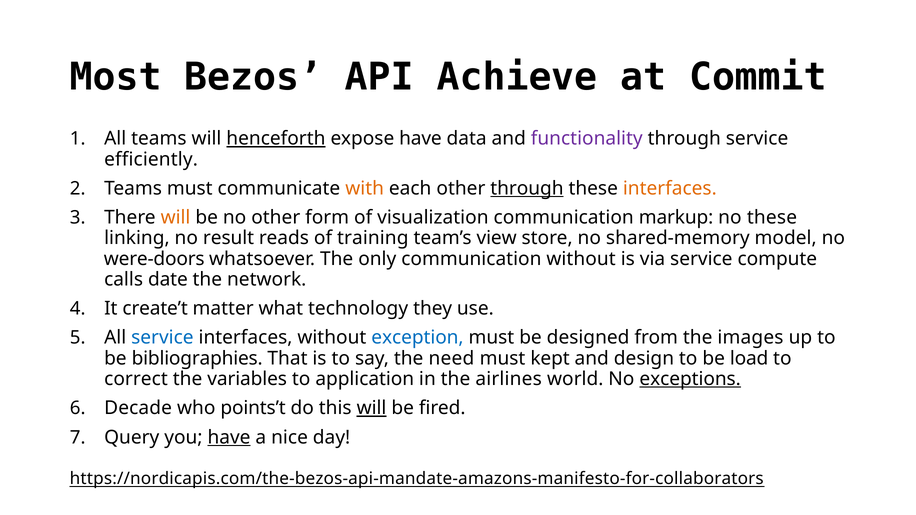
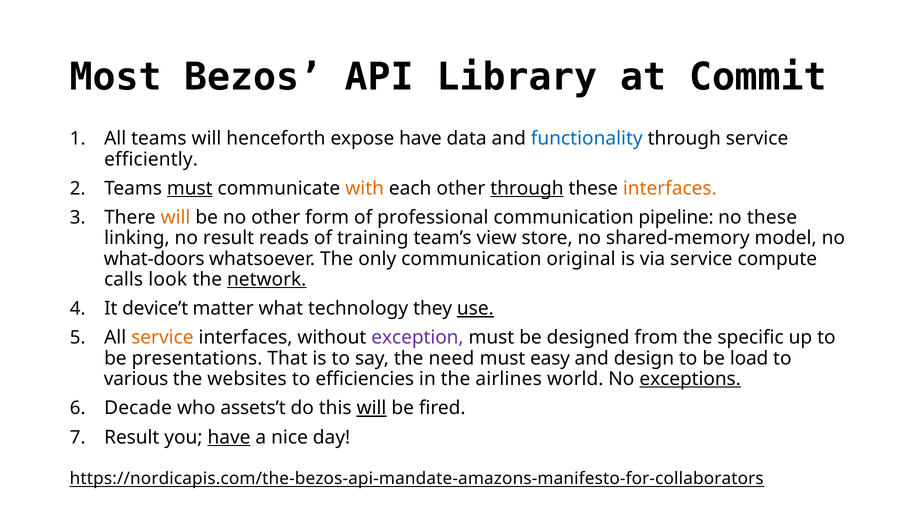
Achieve: Achieve -> Library
henceforth underline: present -> none
functionality colour: purple -> blue
must at (190, 188) underline: none -> present
visualization: visualization -> professional
markup: markup -> pipeline
were-doors: were-doors -> what-doors
communication without: without -> original
date: date -> look
network underline: none -> present
create’t: create’t -> device’t
use underline: none -> present
service at (162, 338) colour: blue -> orange
exception colour: blue -> purple
images: images -> specific
bibliographies: bibliographies -> presentations
kept: kept -> easy
correct: correct -> various
variables: variables -> websites
application: application -> efficiencies
points’t: points’t -> assets’t
Query at (132, 437): Query -> Result
